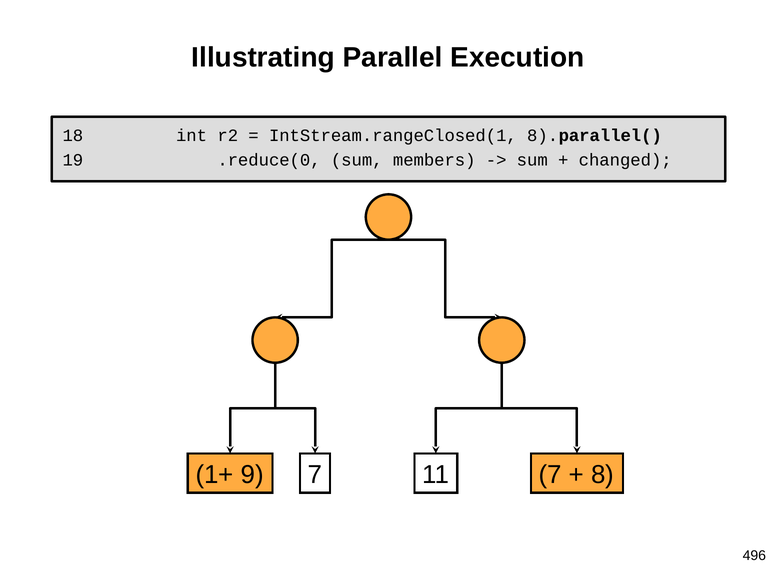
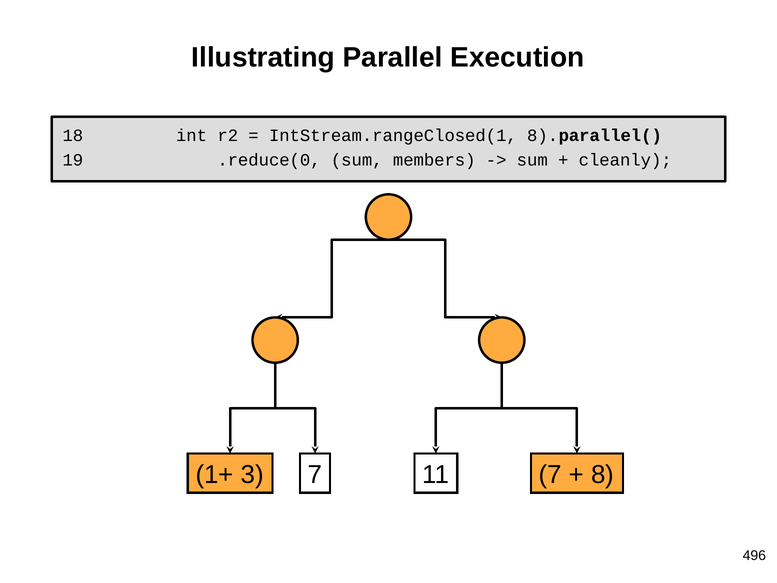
changed: changed -> cleanly
9: 9 -> 3
